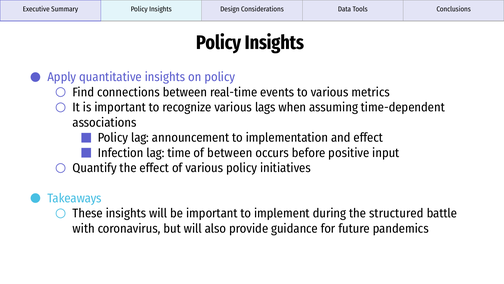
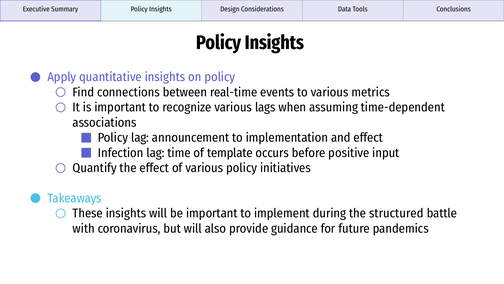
of between: between -> template
